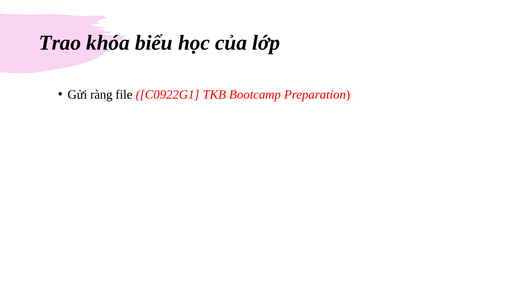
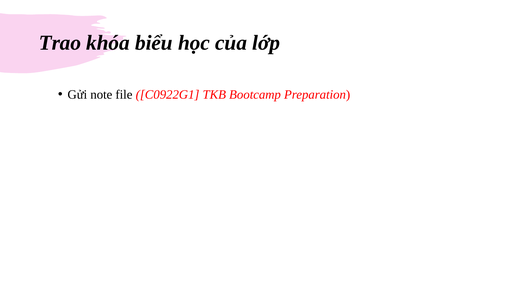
ràng: ràng -> note
